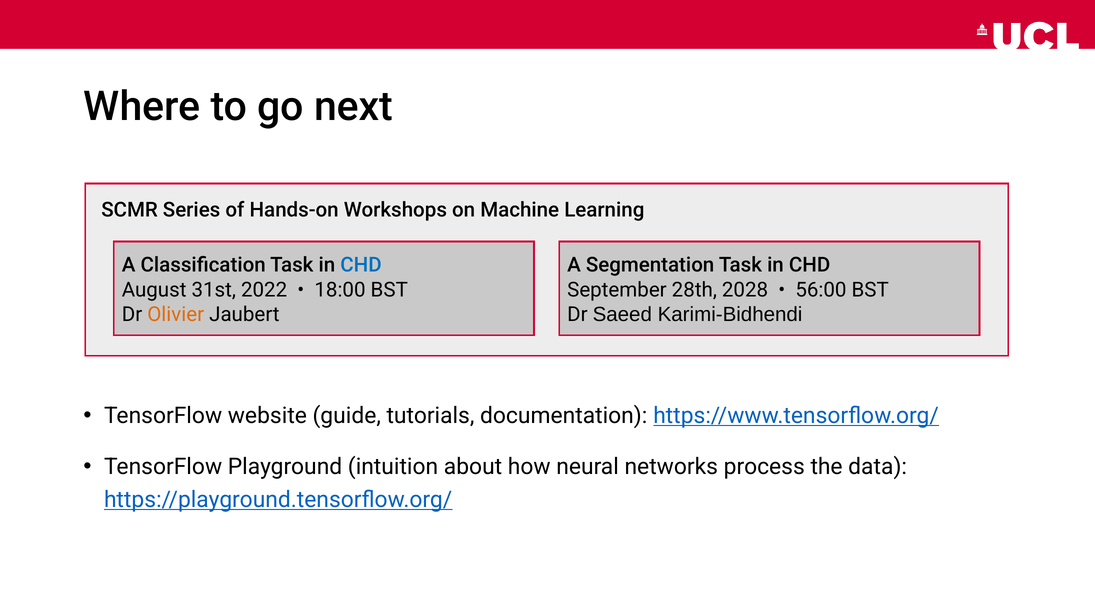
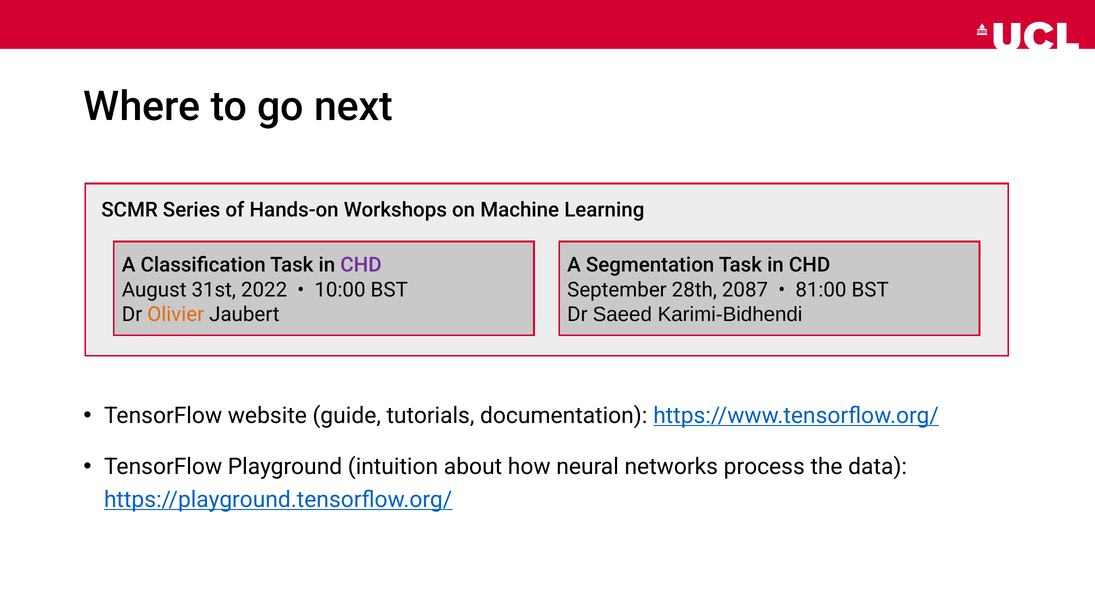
CHD at (361, 265) colour: blue -> purple
18:00: 18:00 -> 10:00
2028: 2028 -> 2087
56:00: 56:00 -> 81:00
